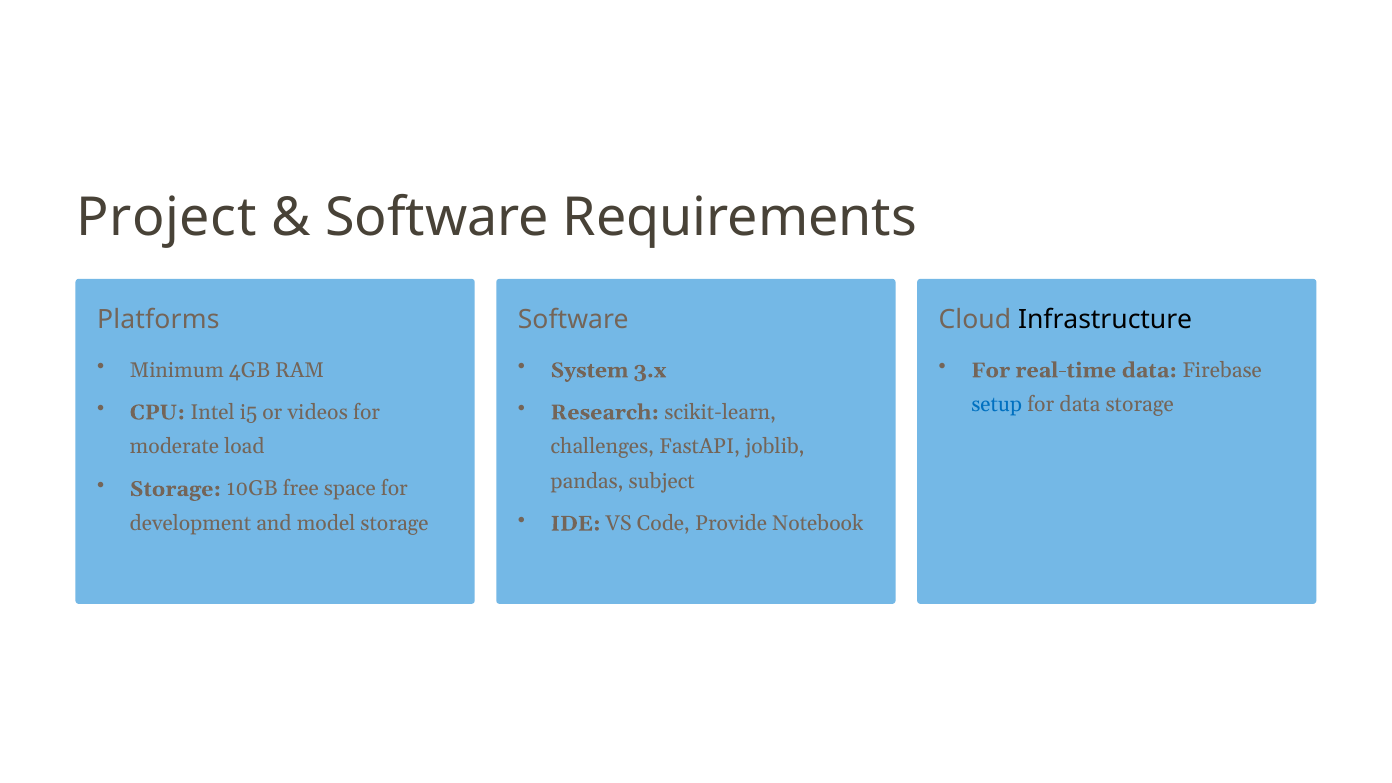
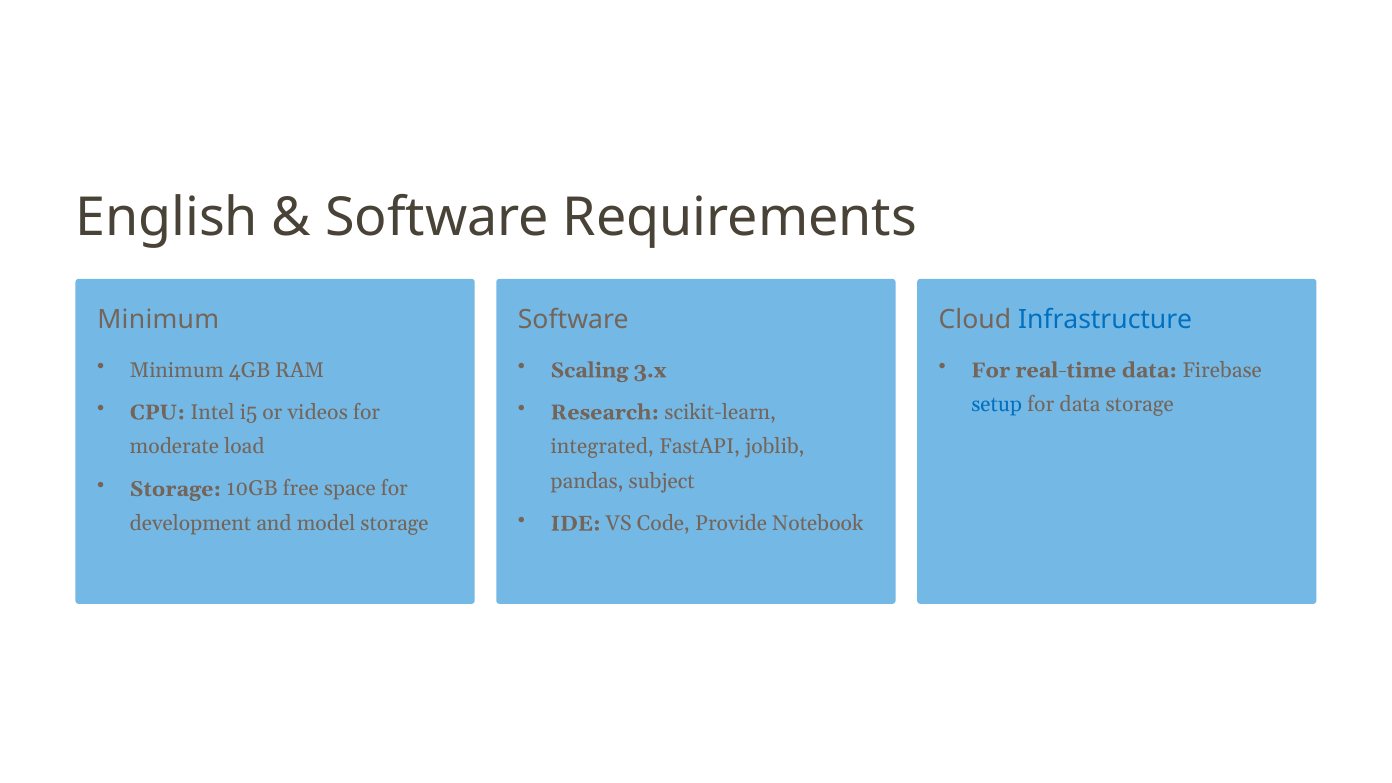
Project: Project -> English
Platforms at (158, 320): Platforms -> Minimum
Infrastructure colour: black -> blue
System: System -> Scaling
challenges: challenges -> integrated
